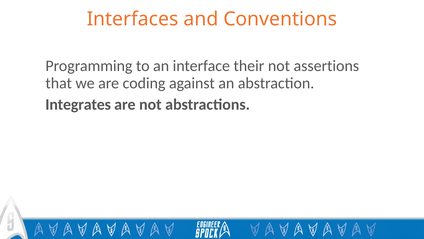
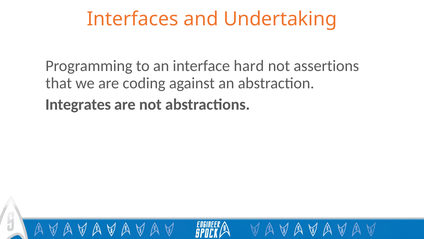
Conventions: Conventions -> Undertaking
their: their -> hard
